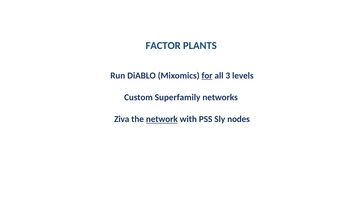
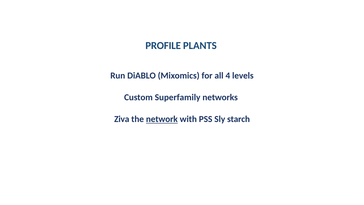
FACTOR: FACTOR -> PROFILE
for underline: present -> none
3: 3 -> 4
nodes: nodes -> starch
